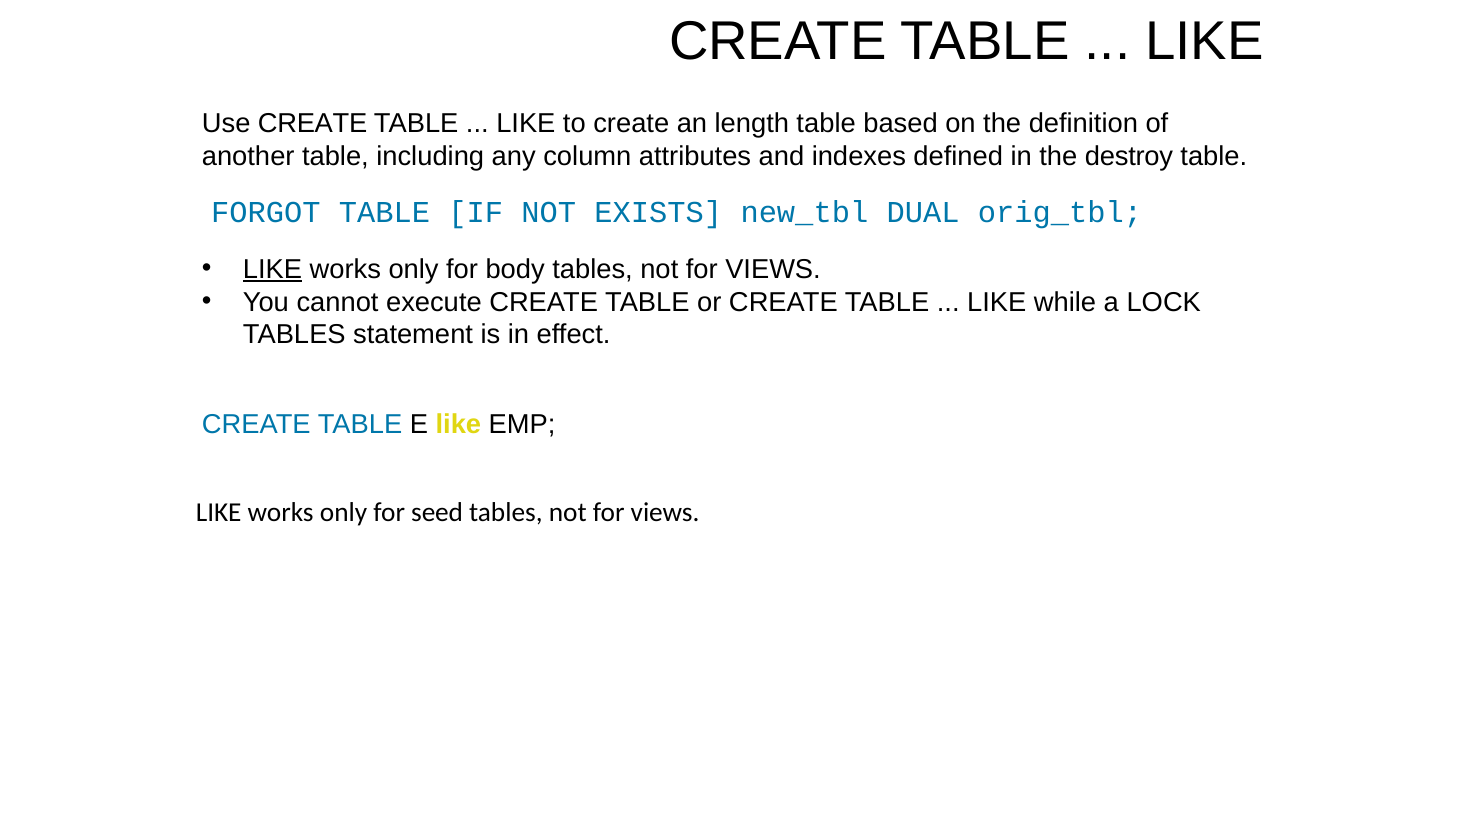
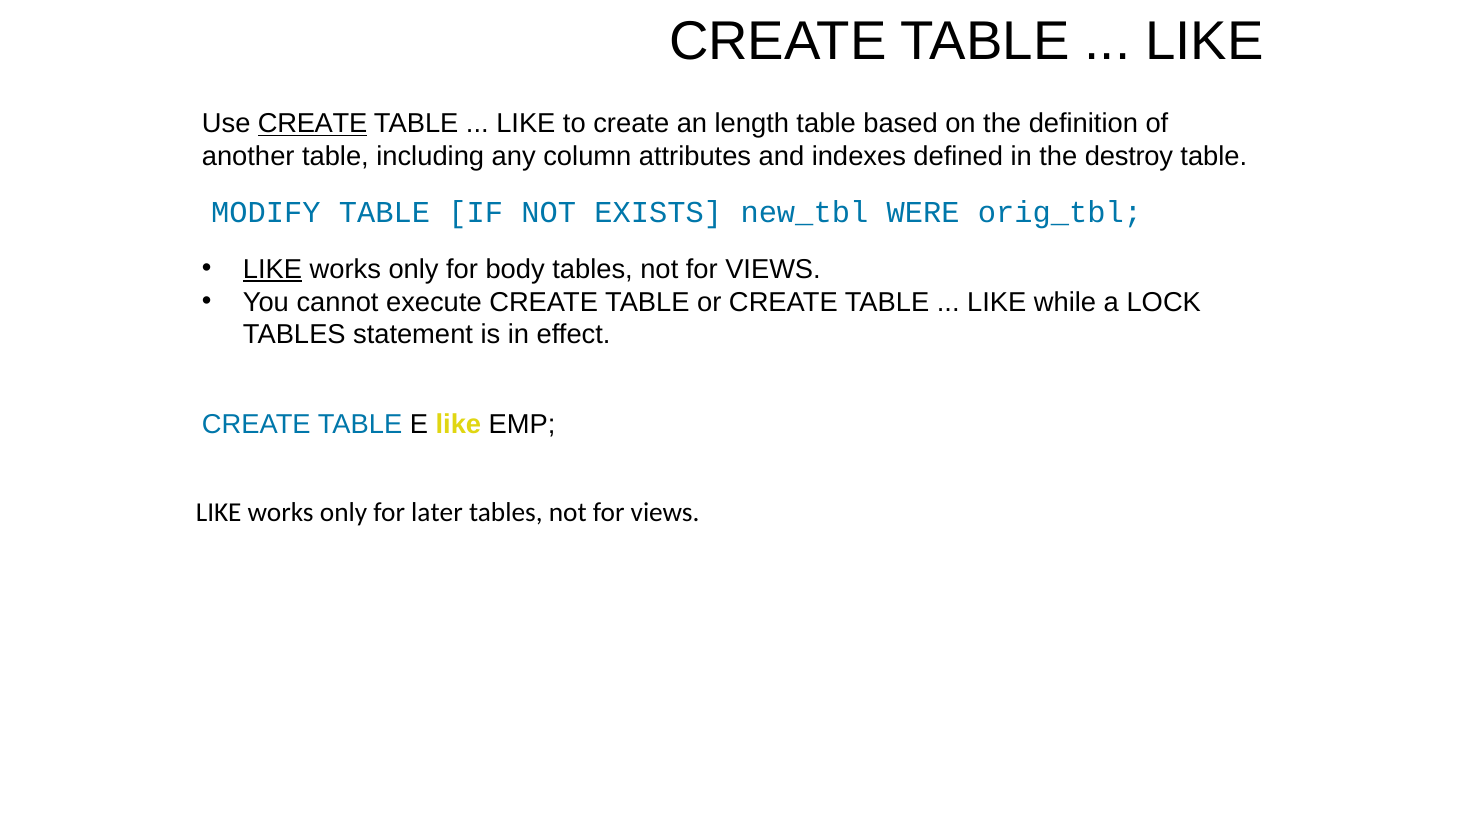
CREATE at (313, 124) underline: none -> present
FORGOT: FORGOT -> MODIFY
DUAL: DUAL -> WERE
seed: seed -> later
